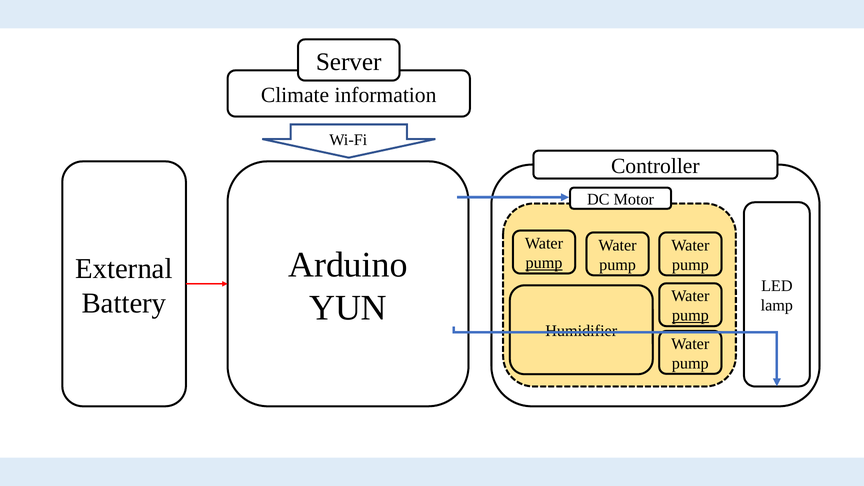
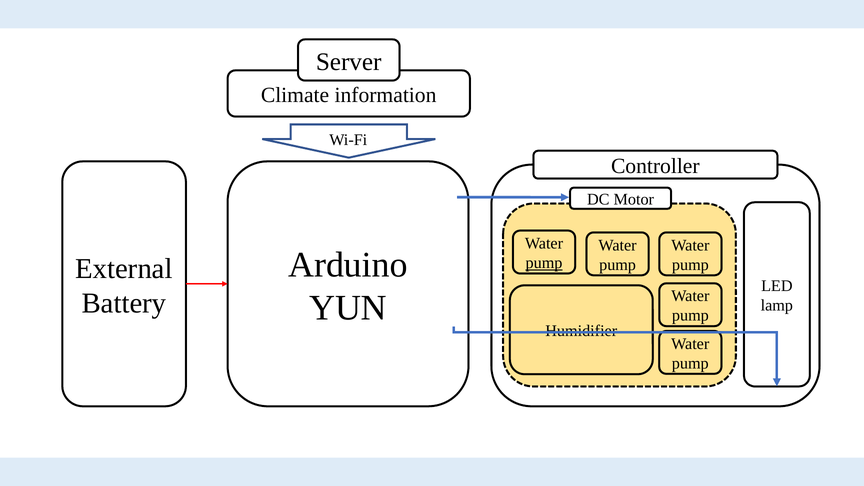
pump at (690, 316) underline: present -> none
